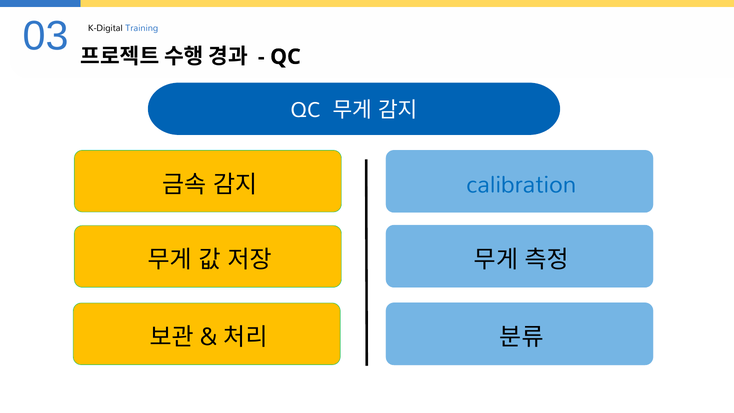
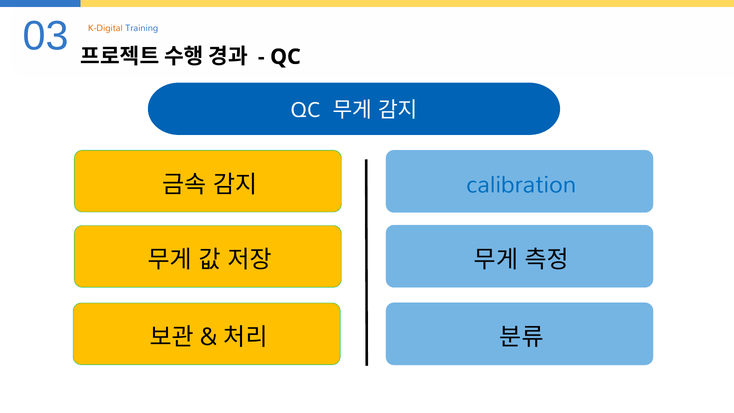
K-Digital colour: black -> orange
